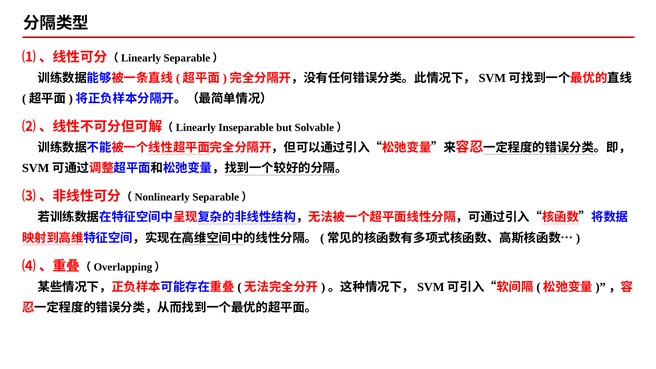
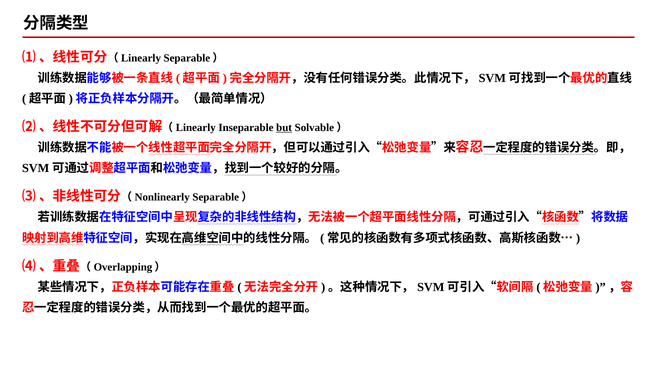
but underline: none -> present
